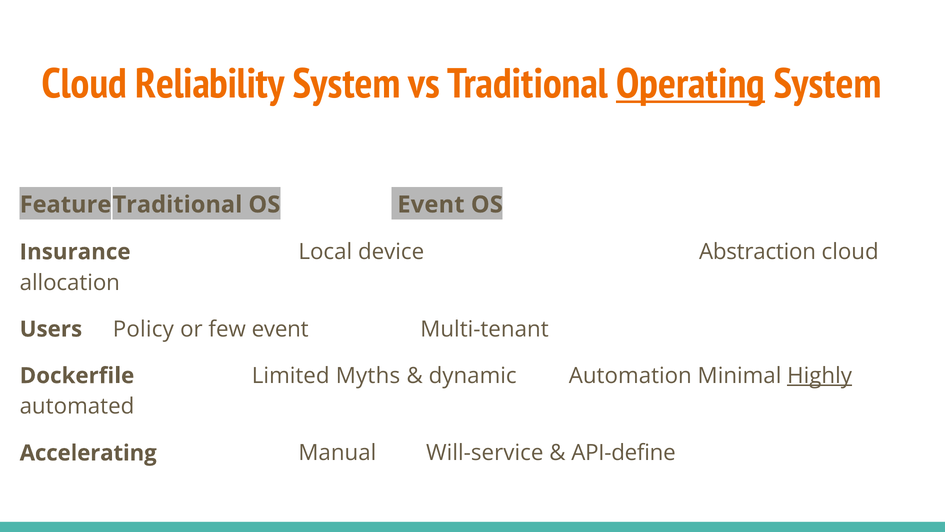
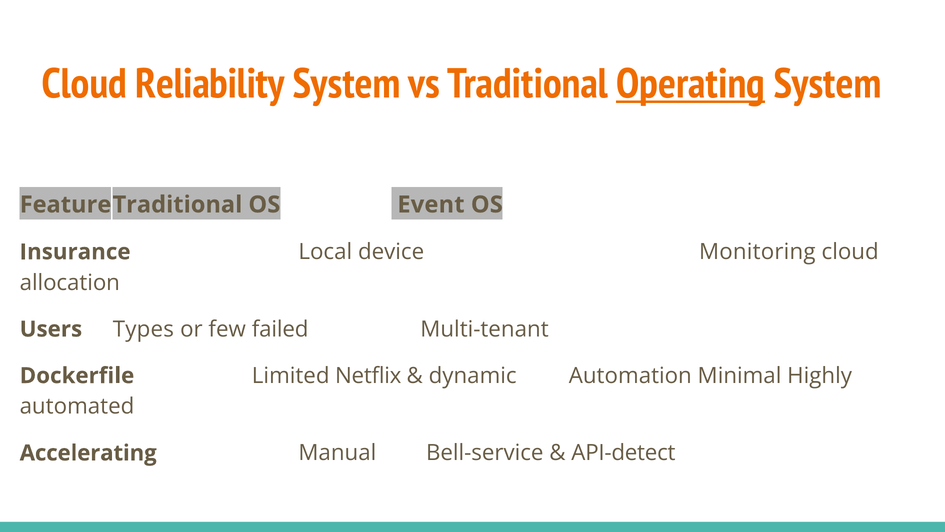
Abstraction: Abstraction -> Monitoring
Policy: Policy -> Types
few event: event -> failed
Myths: Myths -> Netflix
Highly underline: present -> none
Will-service: Will-service -> Bell-service
API-define: API-define -> API-detect
